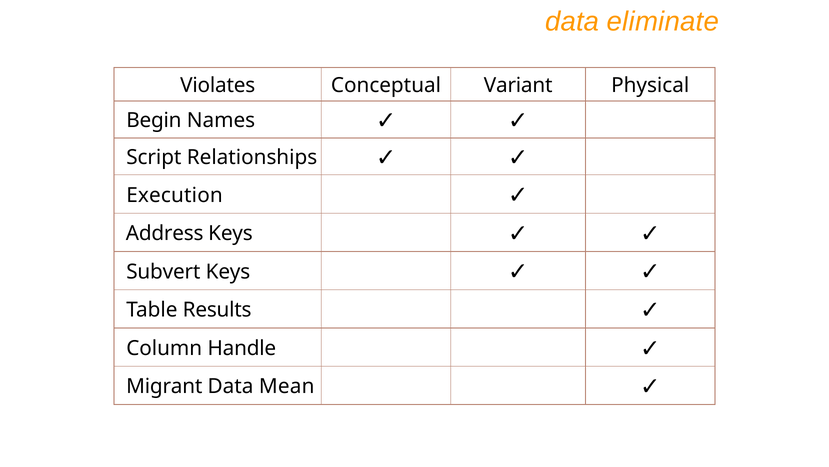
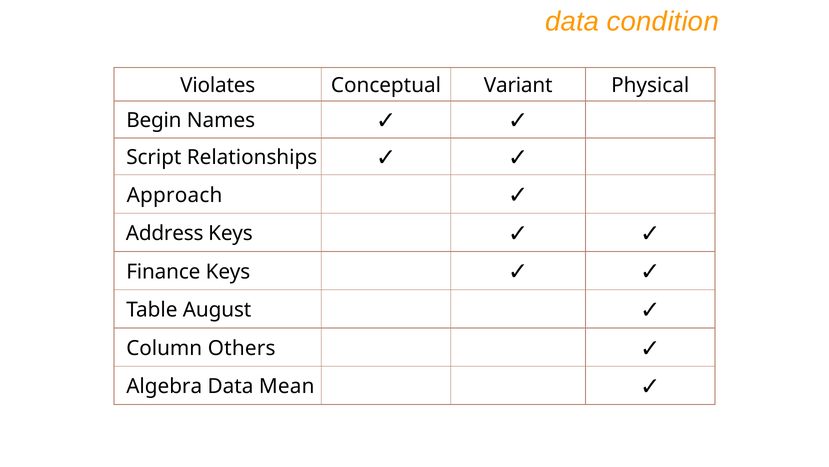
eliminate: eliminate -> condition
Execution: Execution -> Approach
Subvert: Subvert -> Finance
Results: Results -> August
Handle: Handle -> Others
Migrant: Migrant -> Algebra
